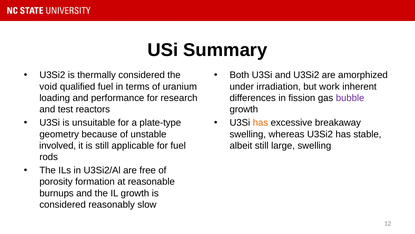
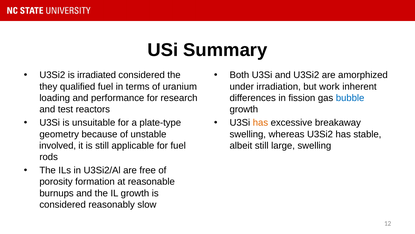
thermally: thermally -> irradiated
void: void -> they
bubble colour: purple -> blue
